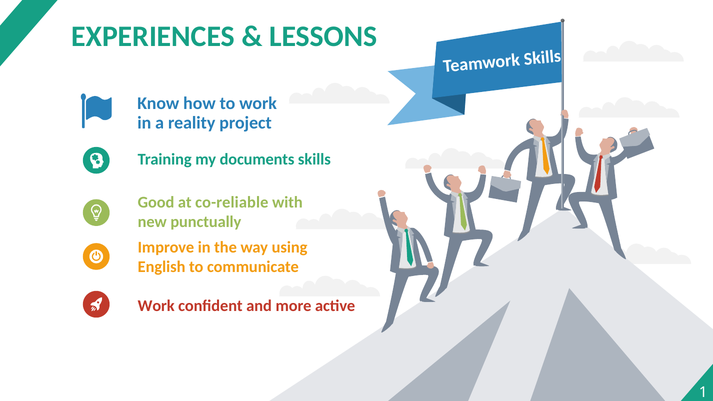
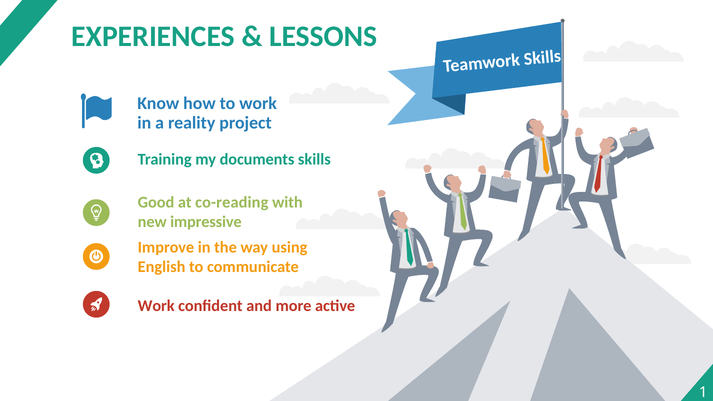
co-reliable: co-reliable -> co-reading
punctually: punctually -> impressive
